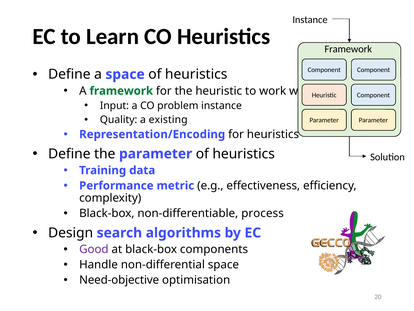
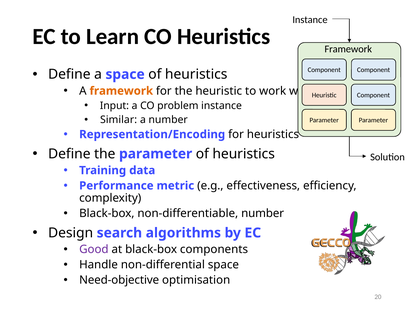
framework at (121, 91) colour: green -> orange
Quality: Quality -> Similar
a existing: existing -> number
non-differentiable process: process -> number
